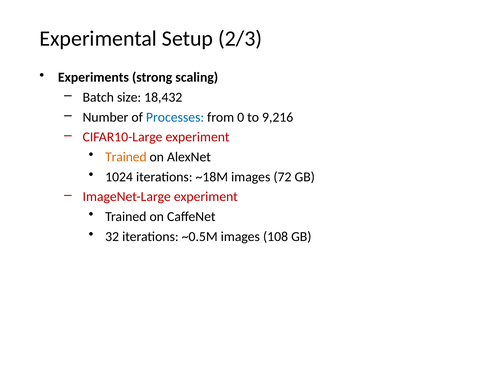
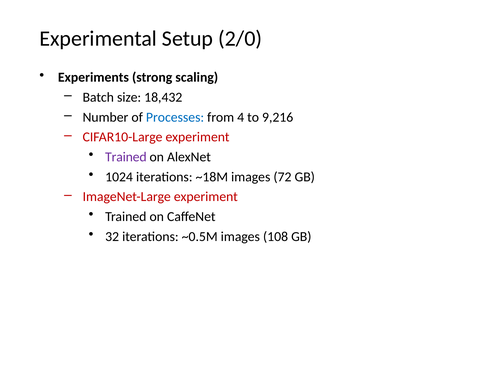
2/3: 2/3 -> 2/0
0: 0 -> 4
Trained at (126, 157) colour: orange -> purple
